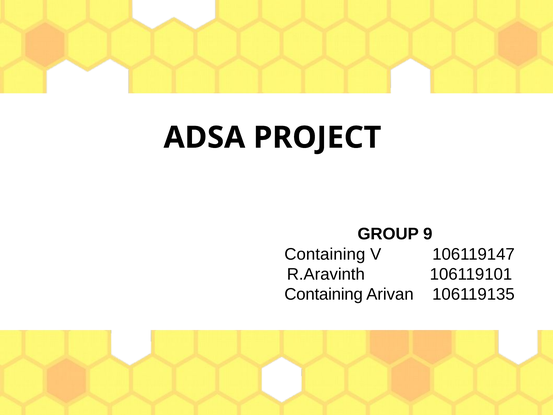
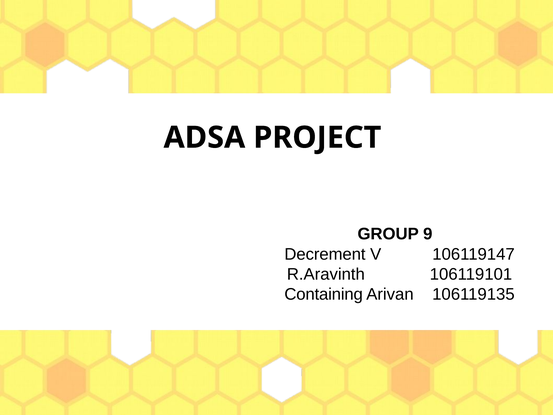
Containing at (325, 254): Containing -> Decrement
